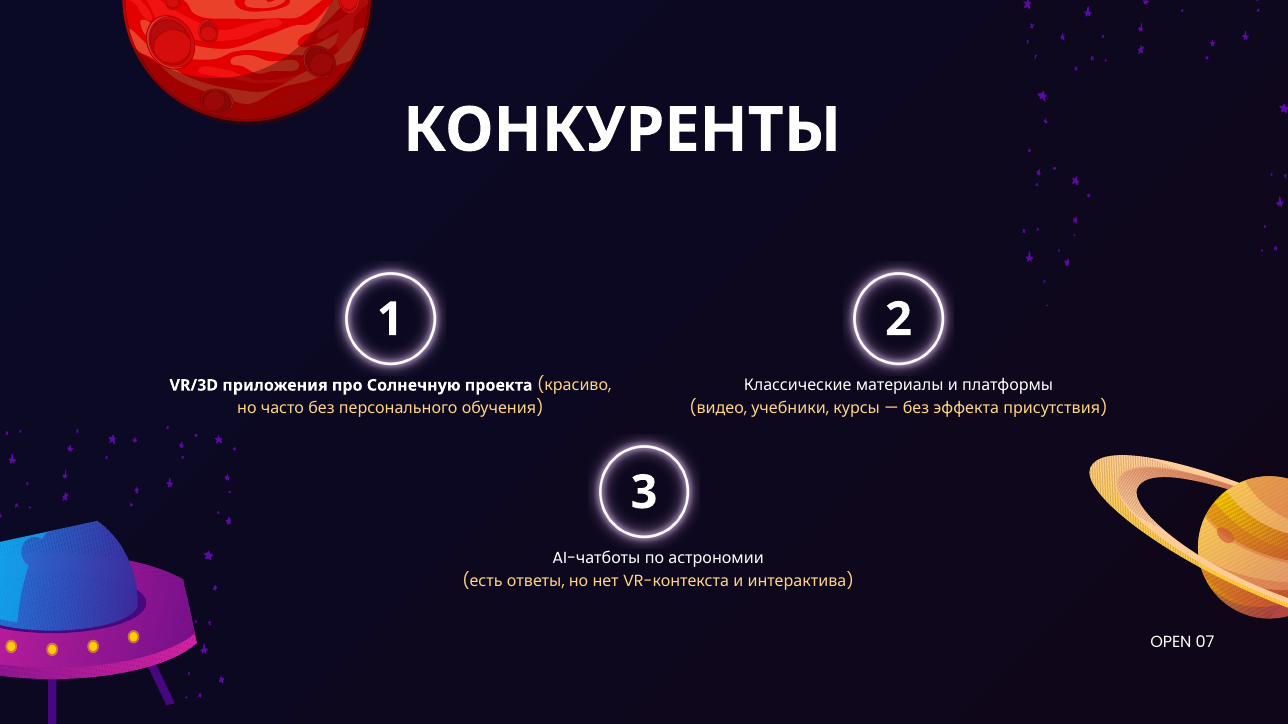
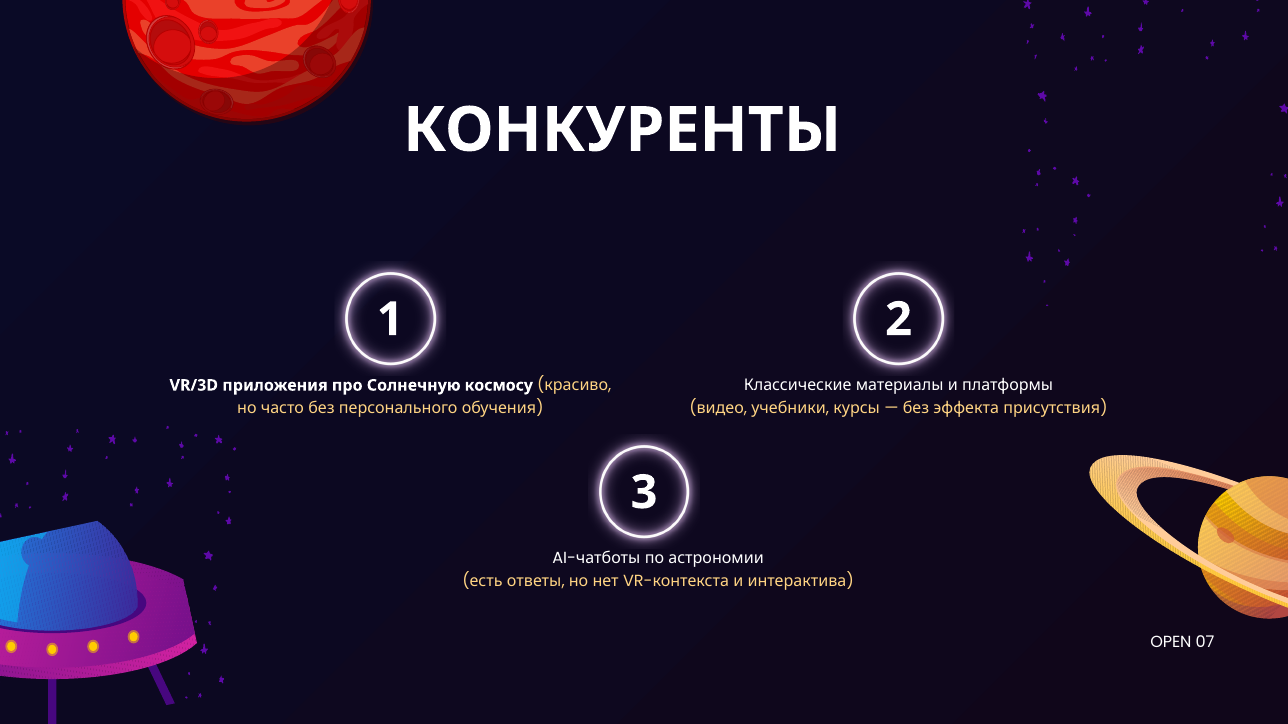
проекта: проекта -> космосу
